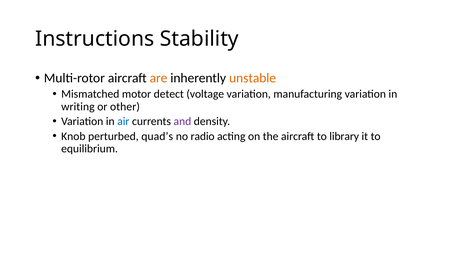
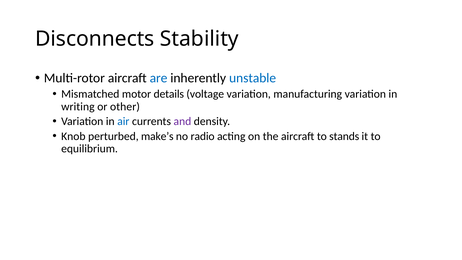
Instructions: Instructions -> Disconnects
are colour: orange -> blue
unstable colour: orange -> blue
detect: detect -> details
quad’s: quad’s -> make’s
library: library -> stands
